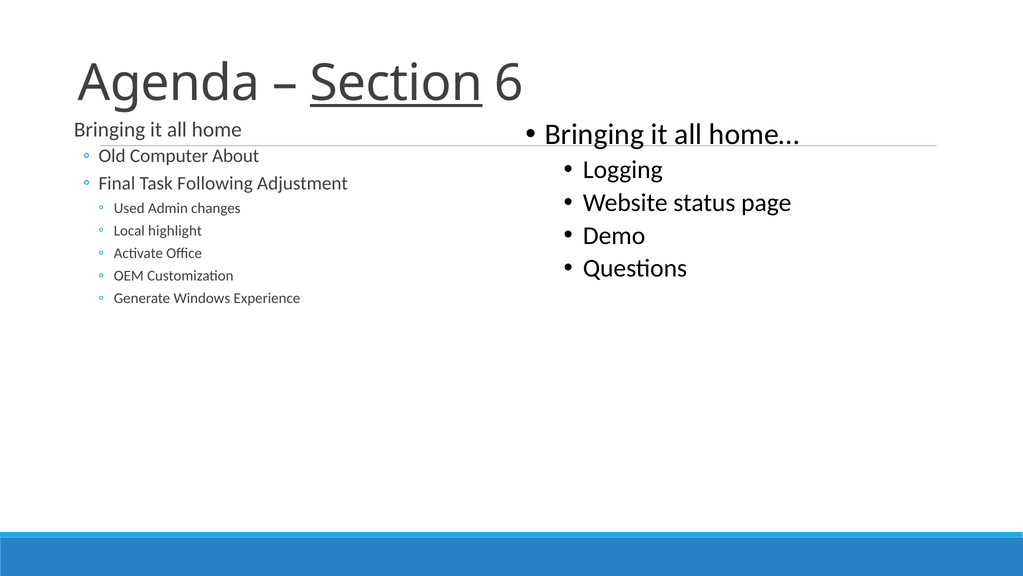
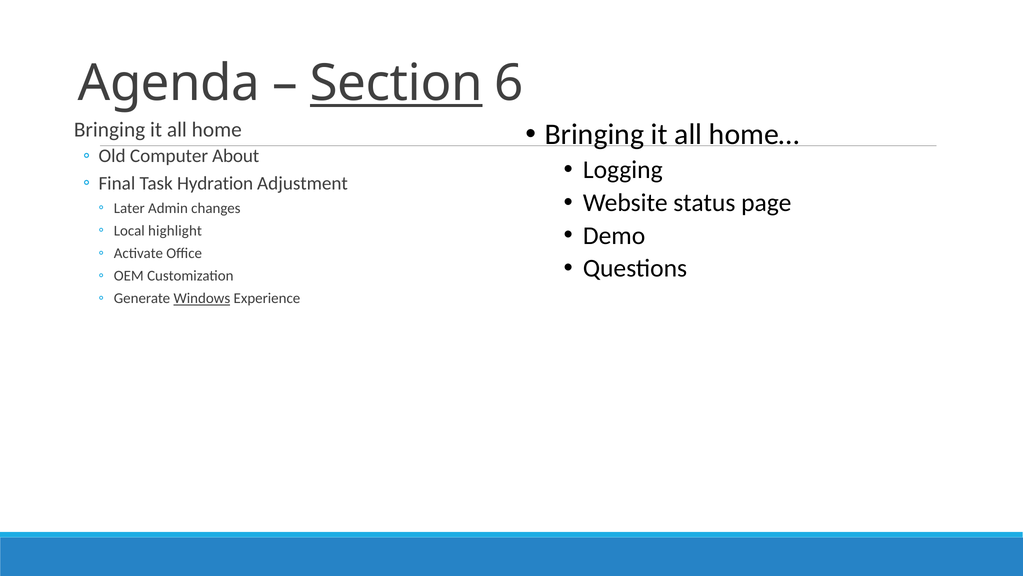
Following: Following -> Hydration
Used: Used -> Later
Windows underline: none -> present
